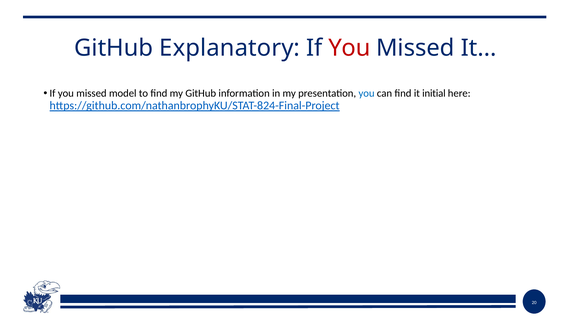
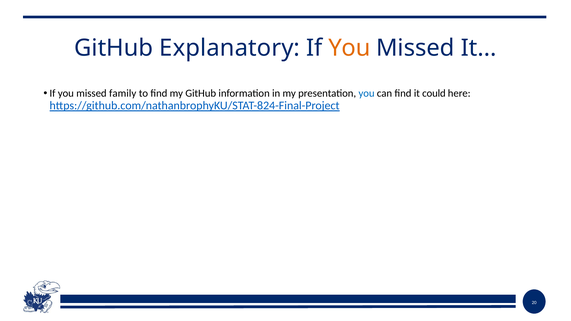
You at (349, 48) colour: red -> orange
model: model -> family
initial: initial -> could
